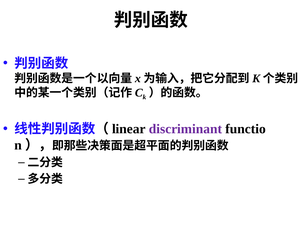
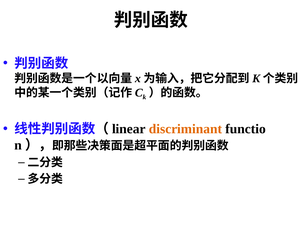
discriminant colour: purple -> orange
